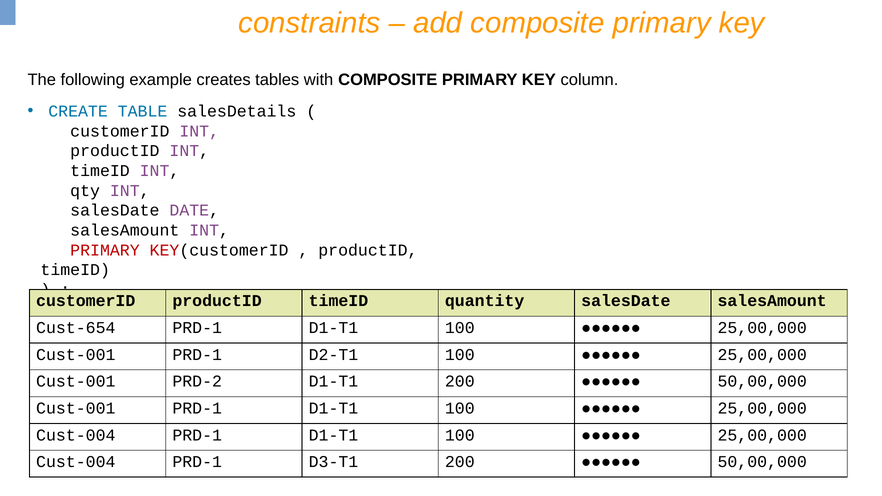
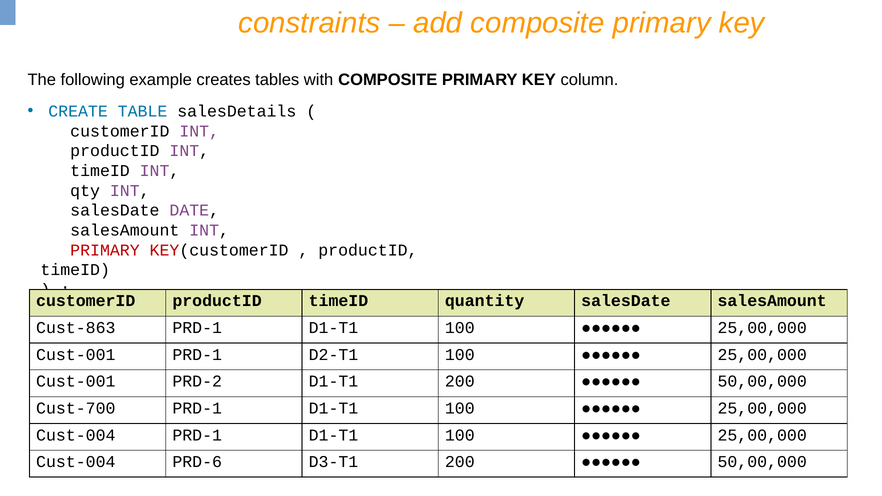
Cust-654: Cust-654 -> Cust-863
Cust-001 at (76, 408): Cust-001 -> Cust-700
PRD-1 at (197, 462): PRD-1 -> PRD-6
